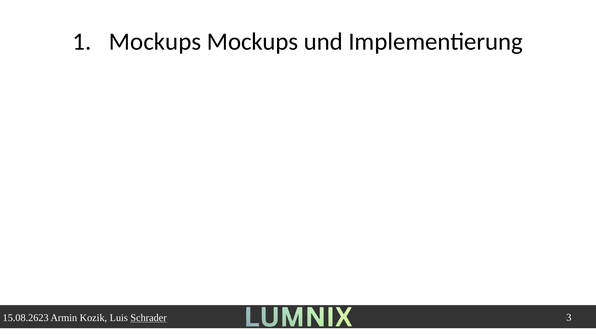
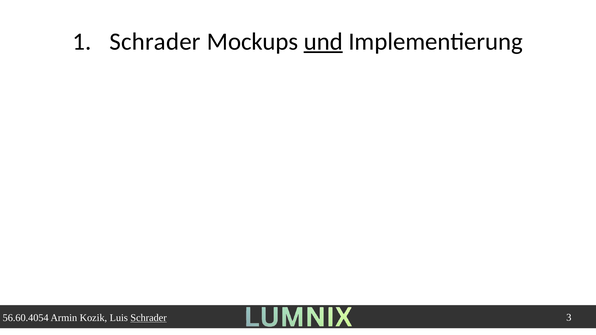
Mockups at (155, 42): Mockups -> Schrader
und underline: none -> present
15.08.2623: 15.08.2623 -> 56.60.4054
